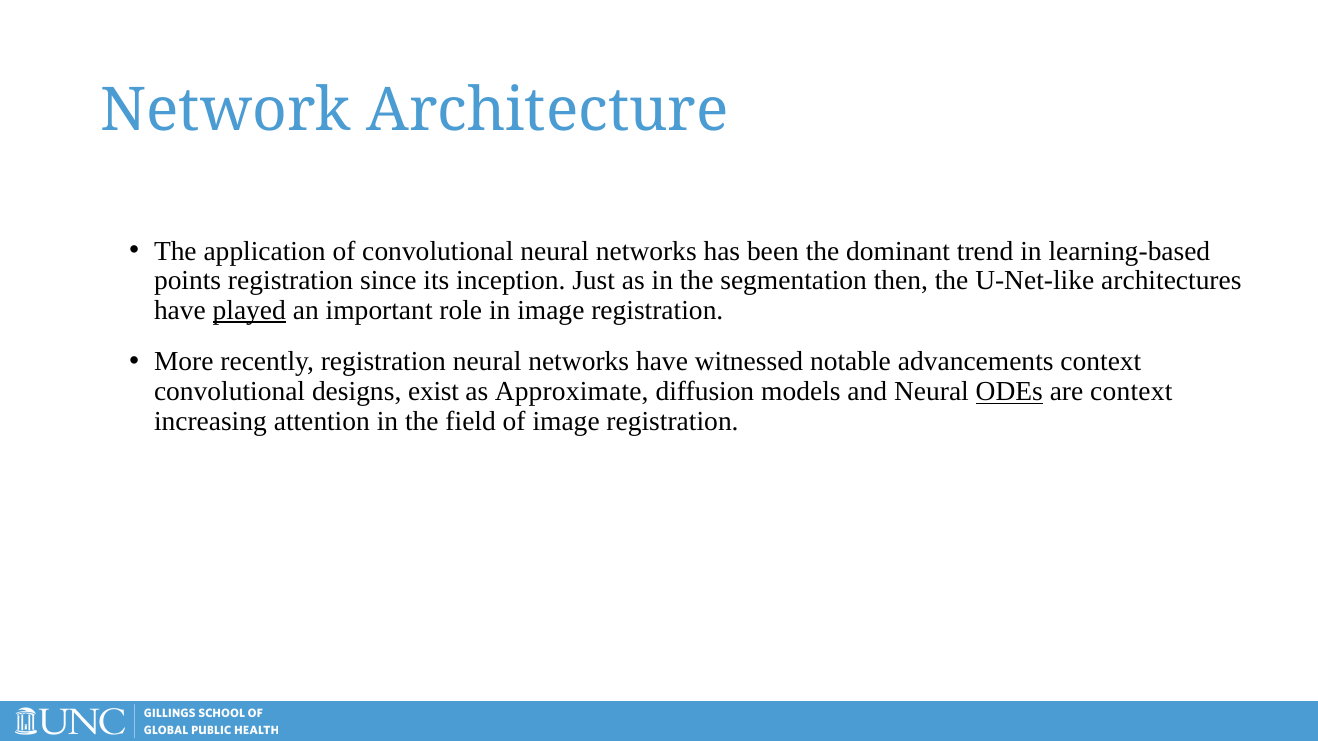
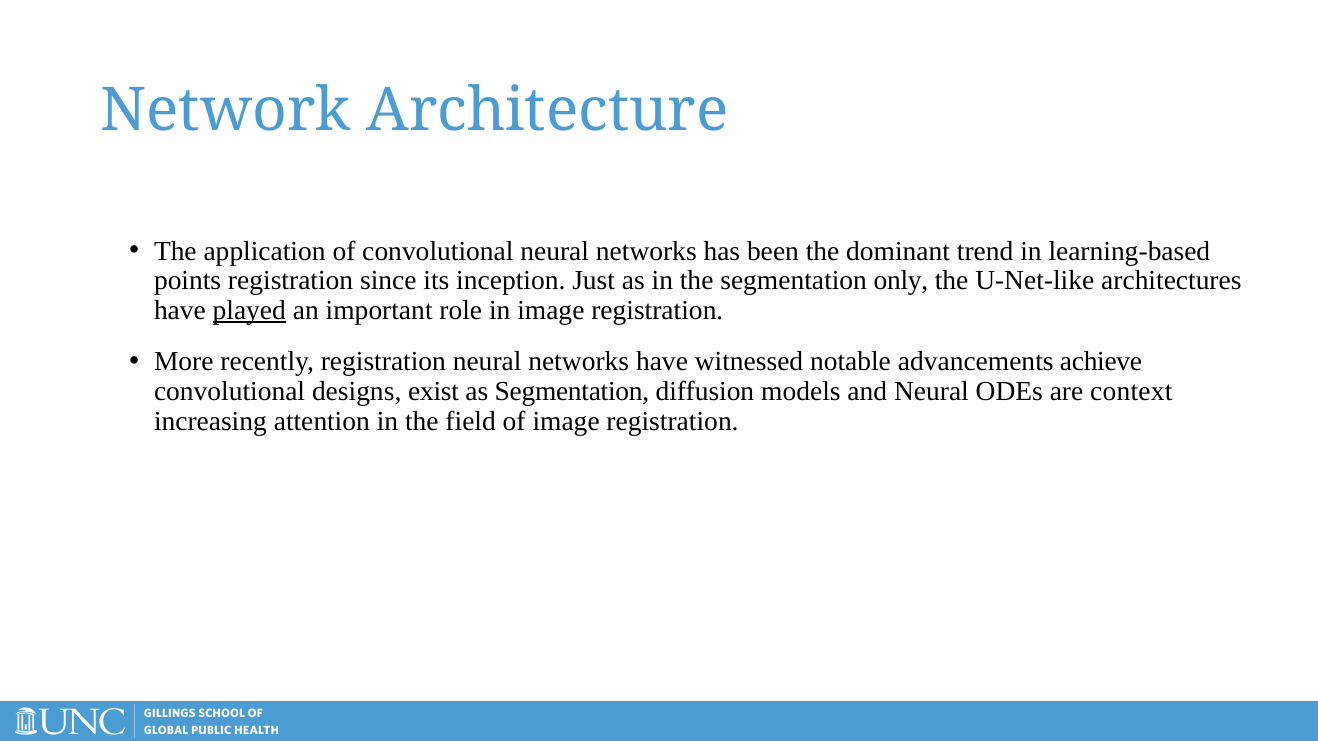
then: then -> only
advancements context: context -> achieve
as Approximate: Approximate -> Segmentation
ODEs underline: present -> none
